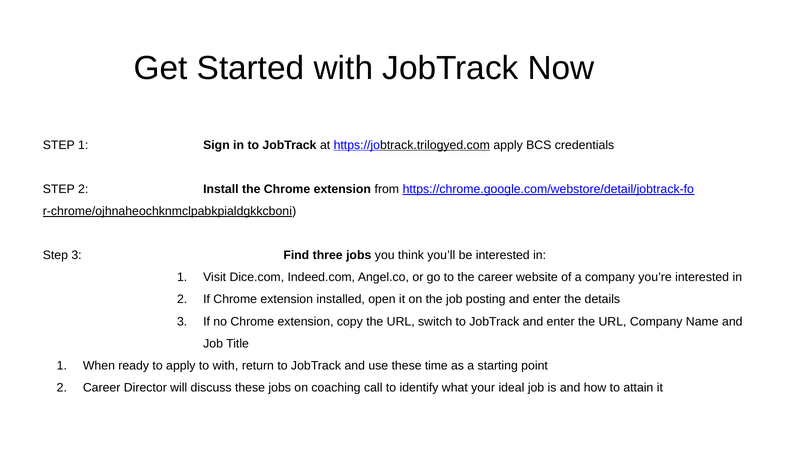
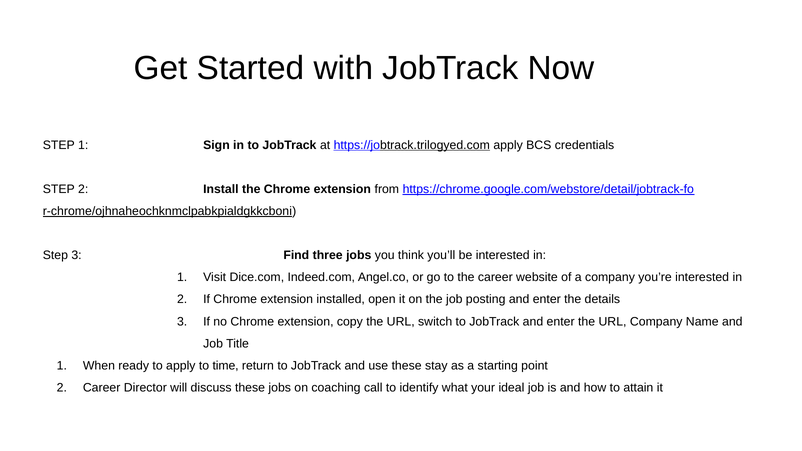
to with: with -> time
time: time -> stay
